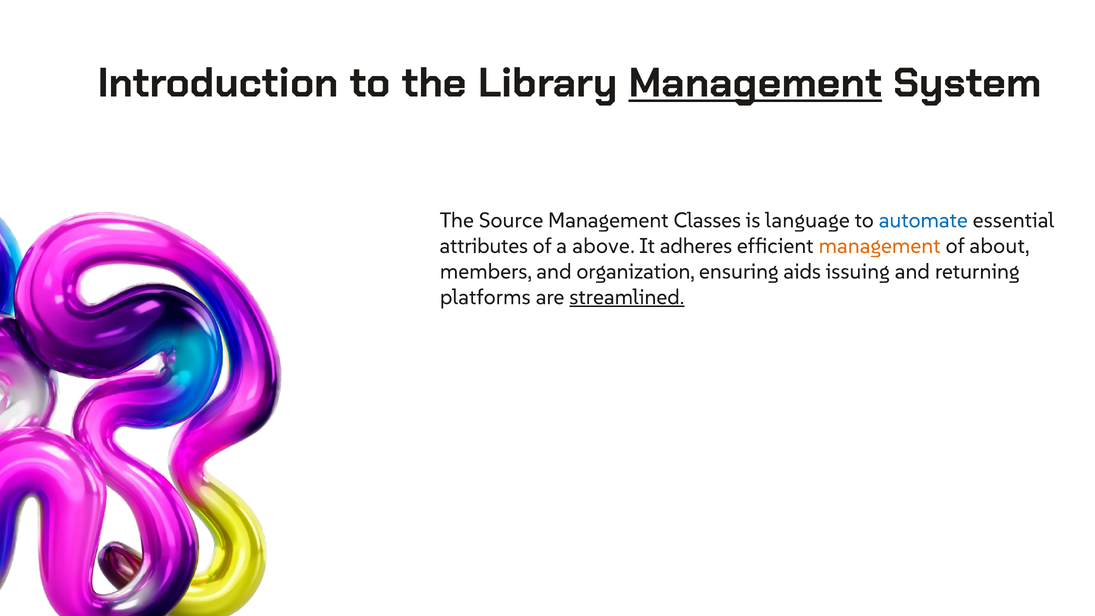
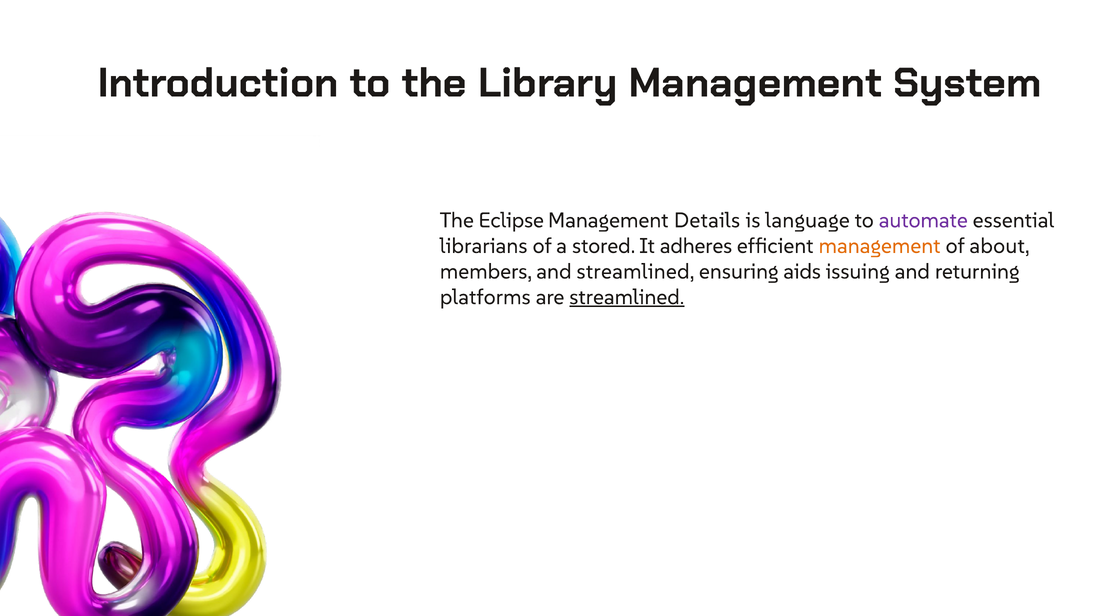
Management at (755, 83) underline: present -> none
Source: Source -> Eclipse
Classes: Classes -> Details
automate colour: blue -> purple
attributes: attributes -> librarians
above: above -> stored
and organization: organization -> streamlined
